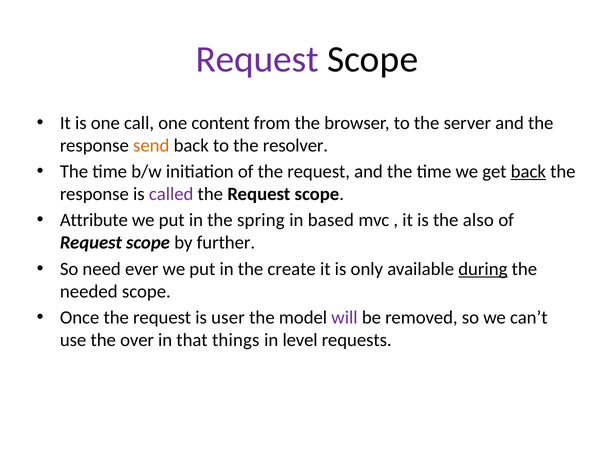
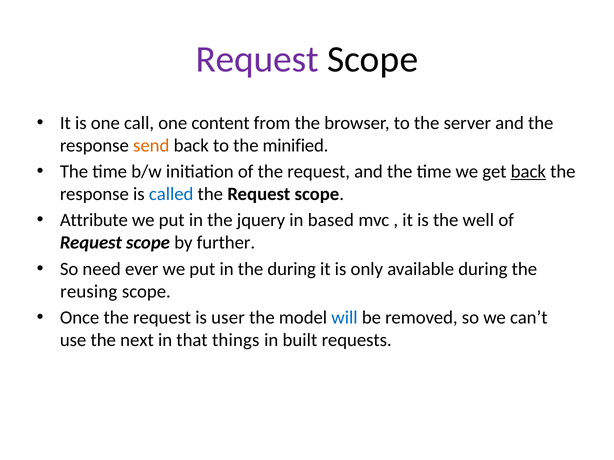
resolver: resolver -> minified
called colour: purple -> blue
spring: spring -> jquery
also: also -> well
the create: create -> during
during at (483, 269) underline: present -> none
needed: needed -> reusing
will colour: purple -> blue
over: over -> next
level: level -> built
